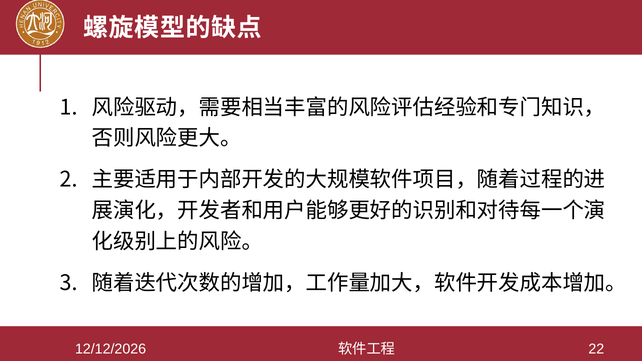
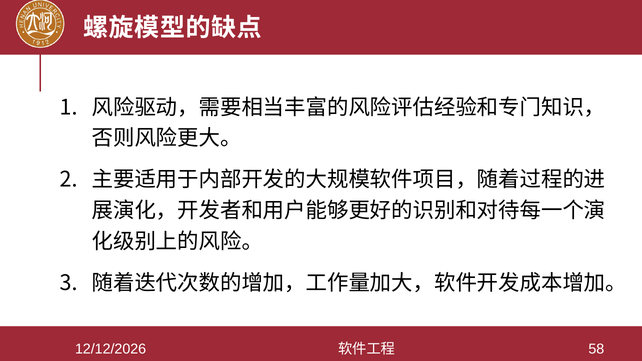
22: 22 -> 58
